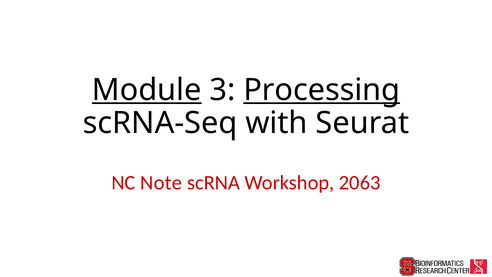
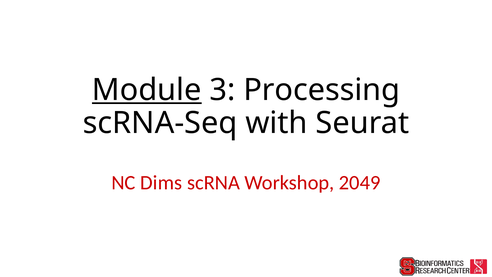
Processing underline: present -> none
Note: Note -> Dims
2063: 2063 -> 2049
